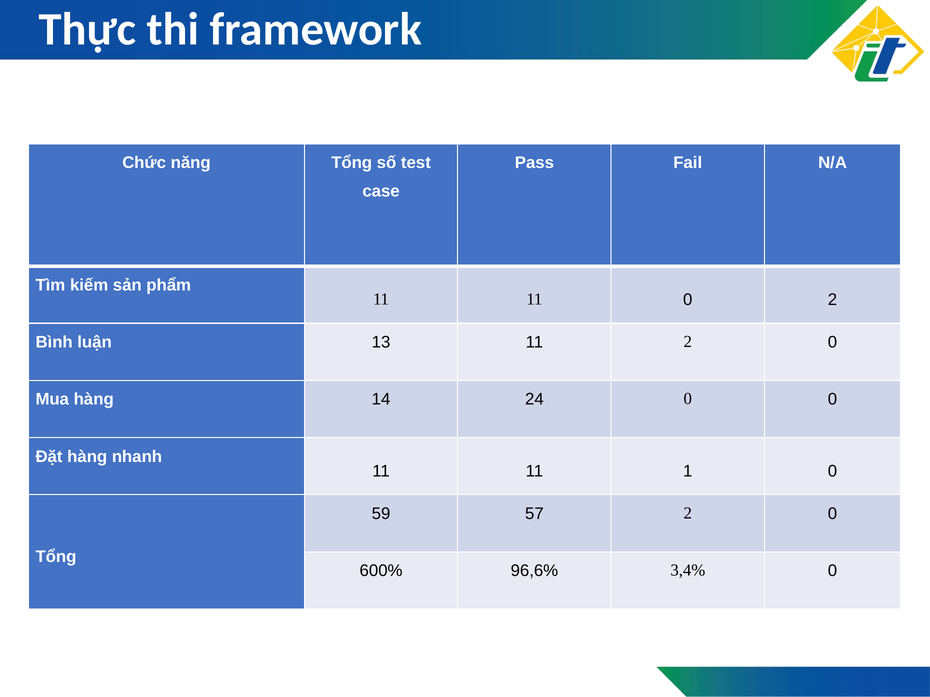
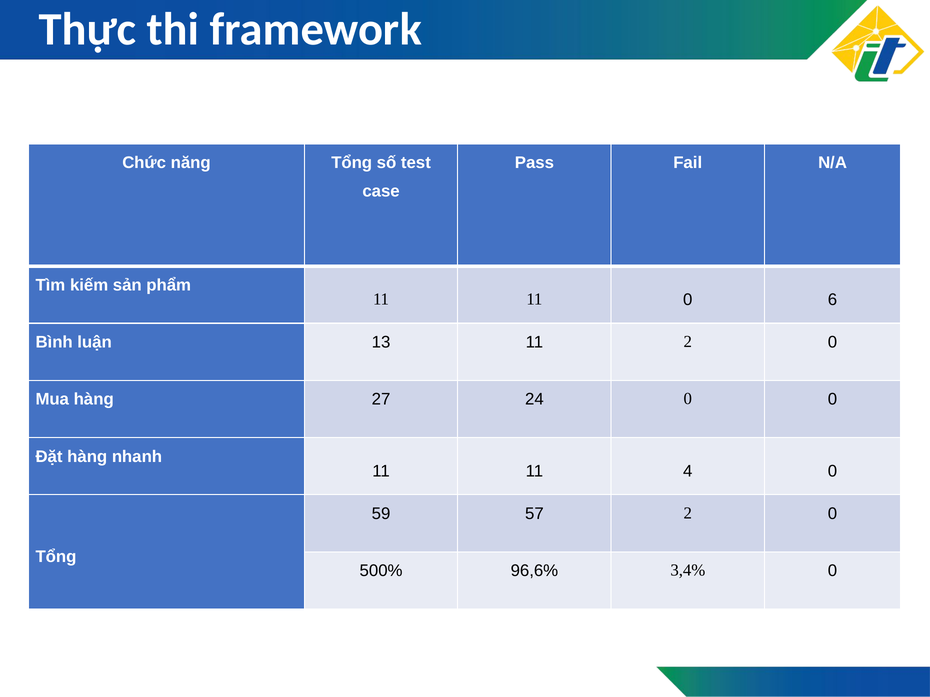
0 2: 2 -> 6
14: 14 -> 27
1: 1 -> 4
600%: 600% -> 500%
